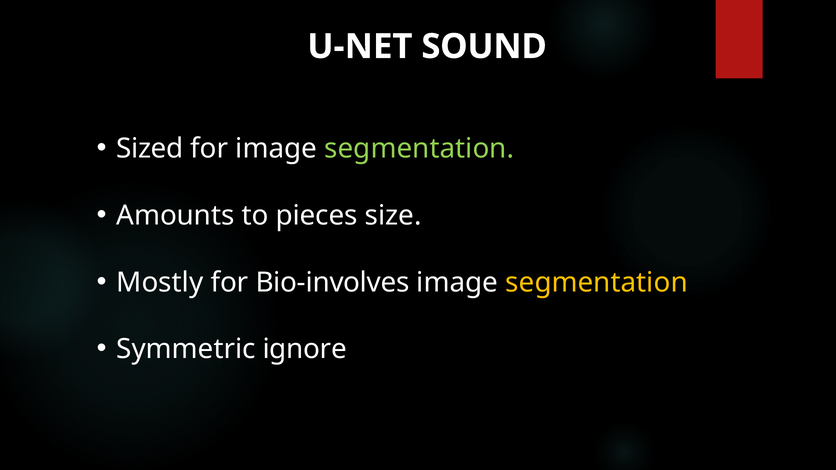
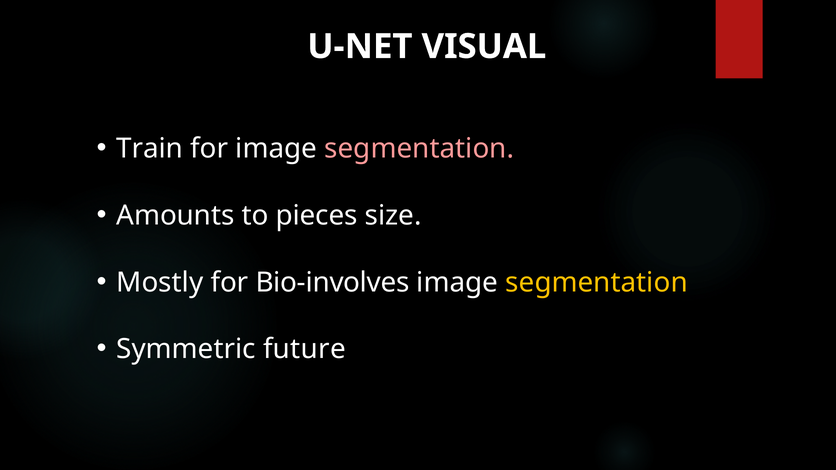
SOUND: SOUND -> VISUAL
Sized: Sized -> Train
segmentation at (419, 149) colour: light green -> pink
ignore: ignore -> future
